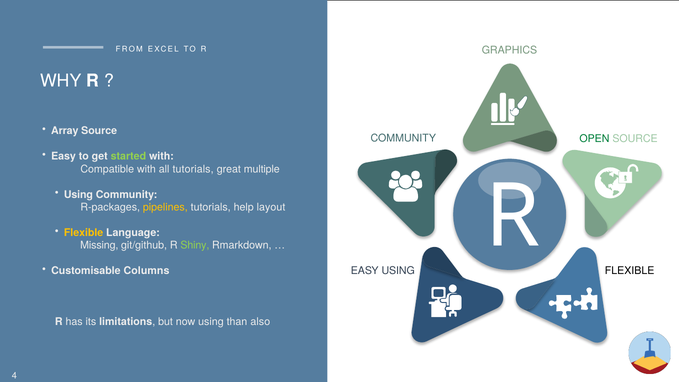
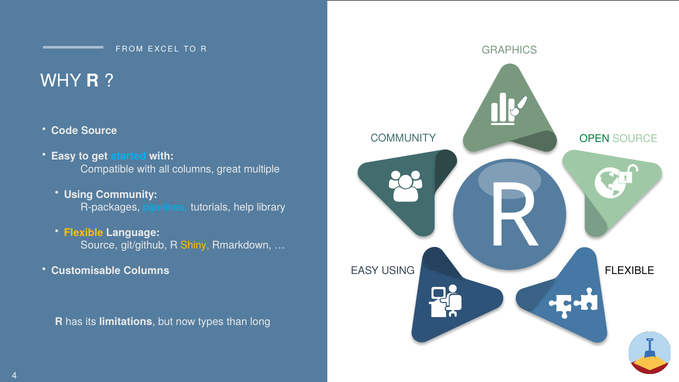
Array: Array -> Code
started colour: light green -> light blue
all tutorials: tutorials -> columns
pipelines colour: yellow -> light blue
layout: layout -> library
Missing at (99, 246): Missing -> Source
Shiny colour: light green -> yellow
now using: using -> types
also: also -> long
